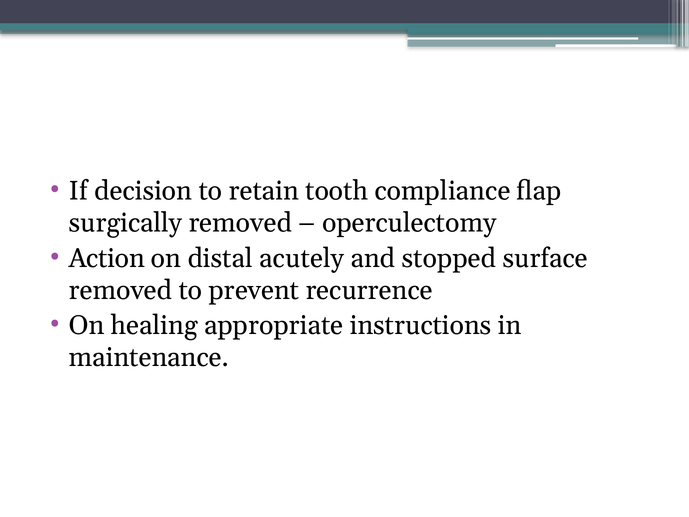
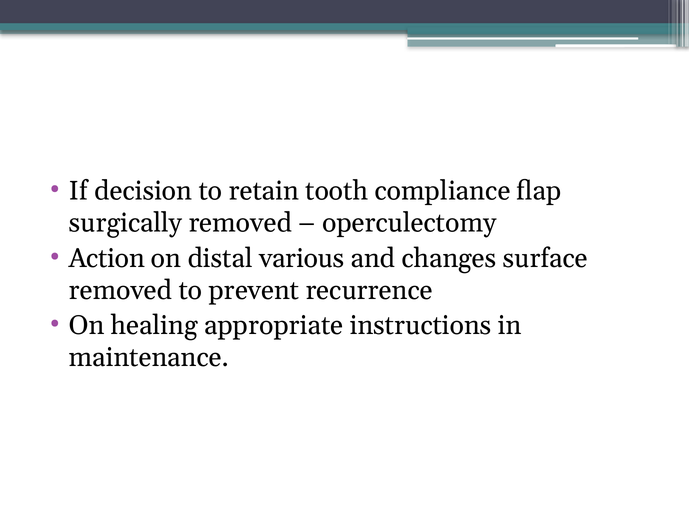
acutely: acutely -> various
stopped: stopped -> changes
